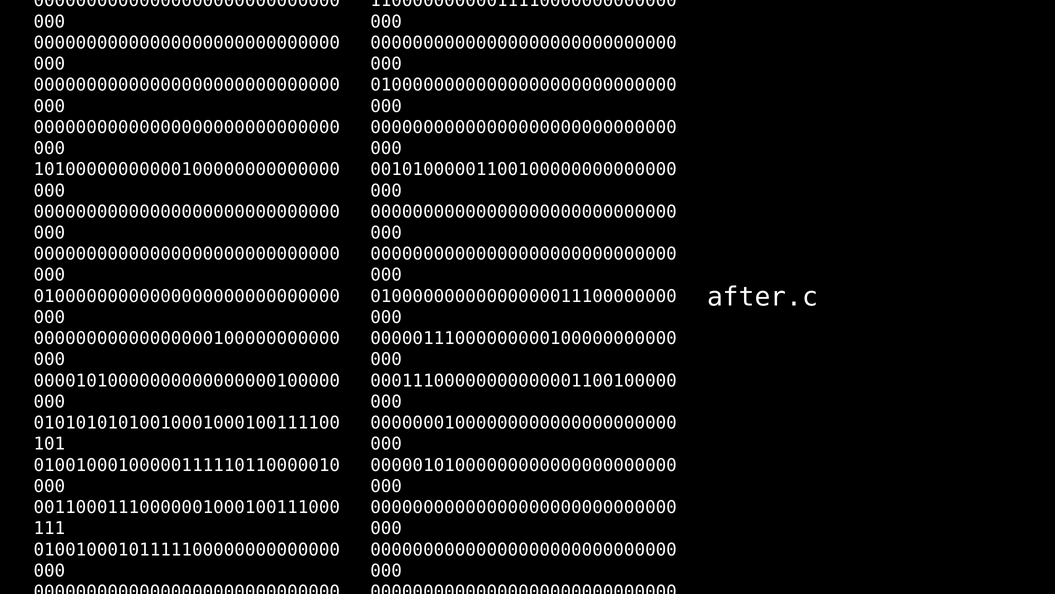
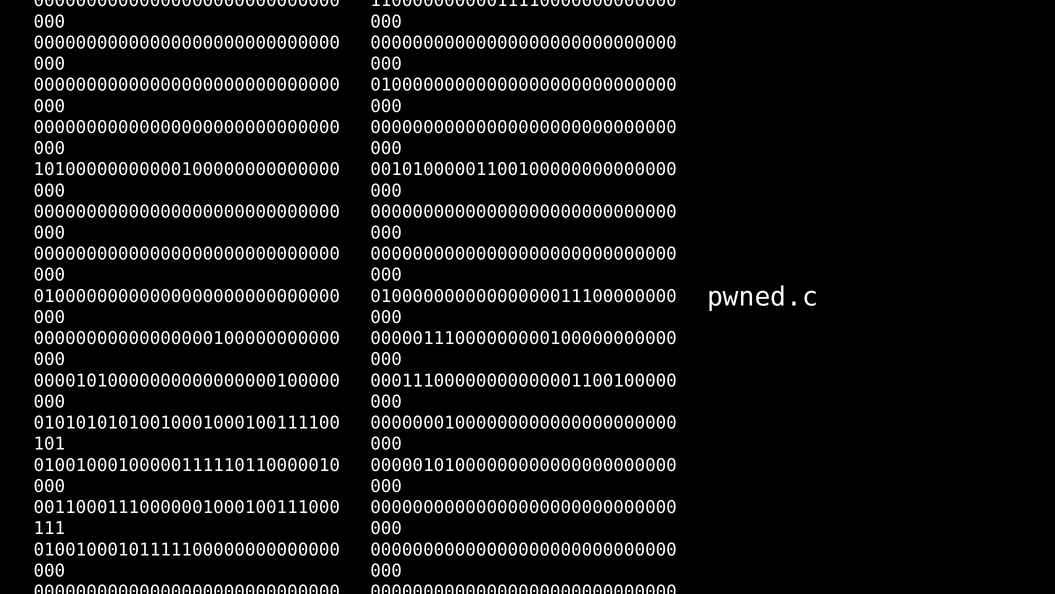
after.c: after.c -> pwned.c
